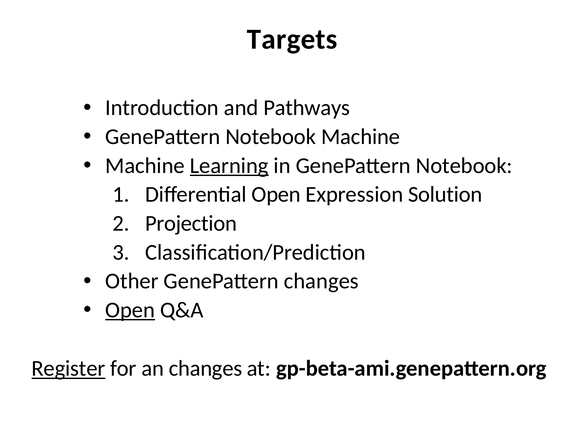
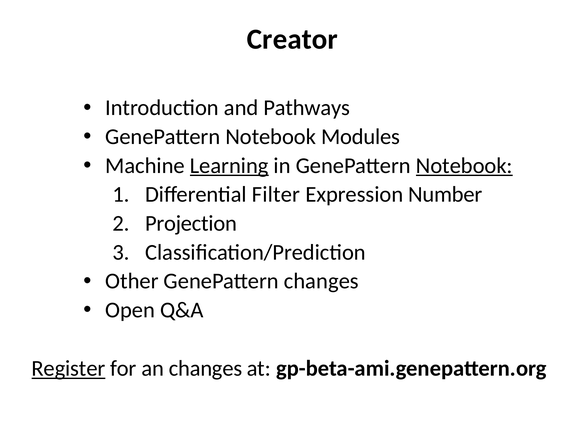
Targets: Targets -> Creator
Notebook Machine: Machine -> Modules
Notebook at (464, 166) underline: none -> present
Differential Open: Open -> Filter
Solution: Solution -> Number
Open at (130, 310) underline: present -> none
